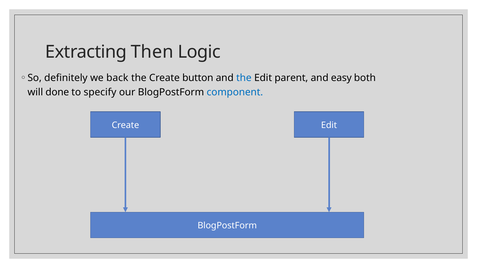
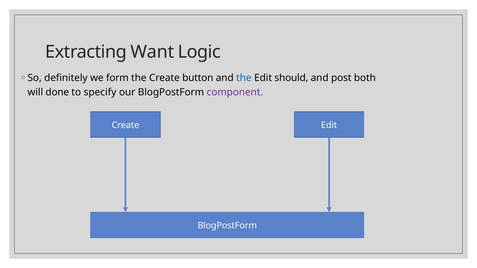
Then: Then -> Want
back: back -> form
parent: parent -> should
easy: easy -> post
component colour: blue -> purple
